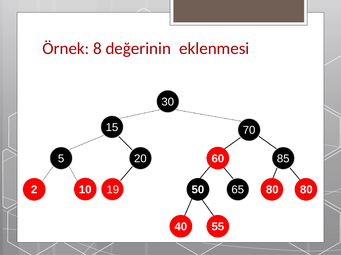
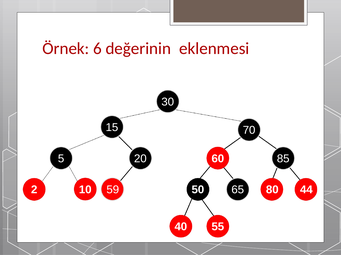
8: 8 -> 6
19: 19 -> 59
80 80: 80 -> 44
